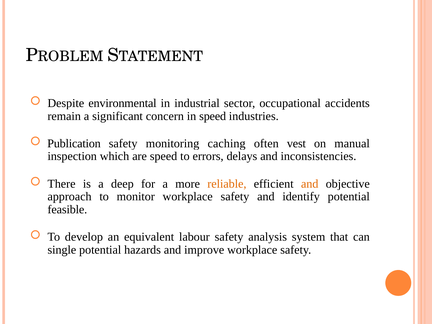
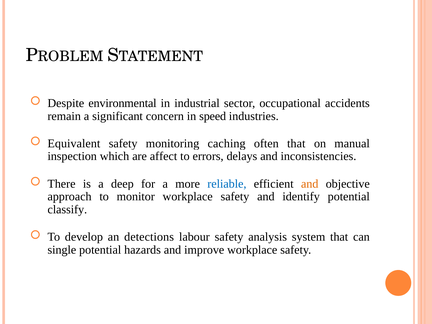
Publication: Publication -> Equivalent
often vest: vest -> that
are speed: speed -> affect
reliable colour: orange -> blue
feasible: feasible -> classify
equivalent: equivalent -> detections
